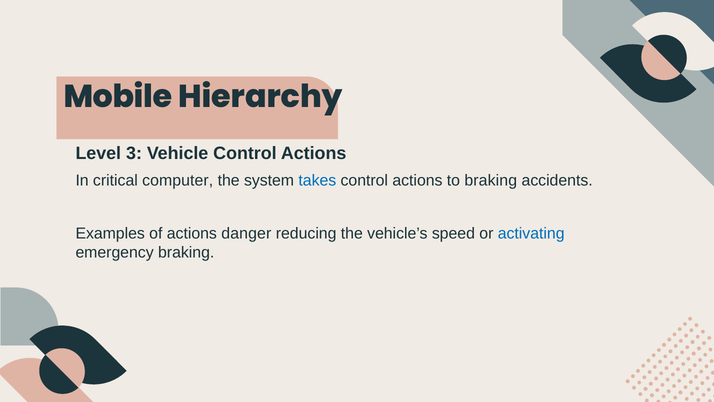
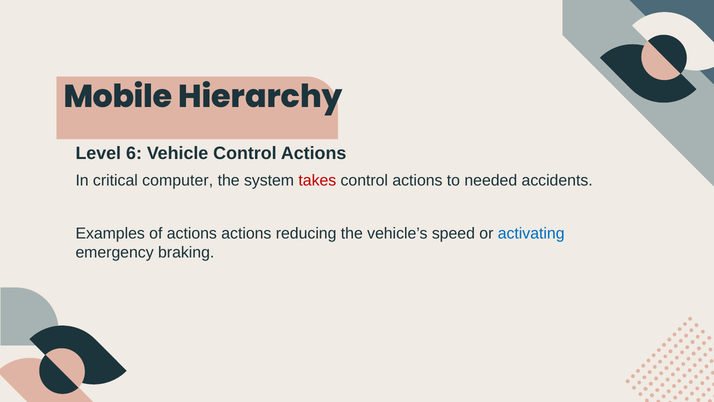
3: 3 -> 6
takes colour: blue -> red
to braking: braking -> needed
actions danger: danger -> actions
